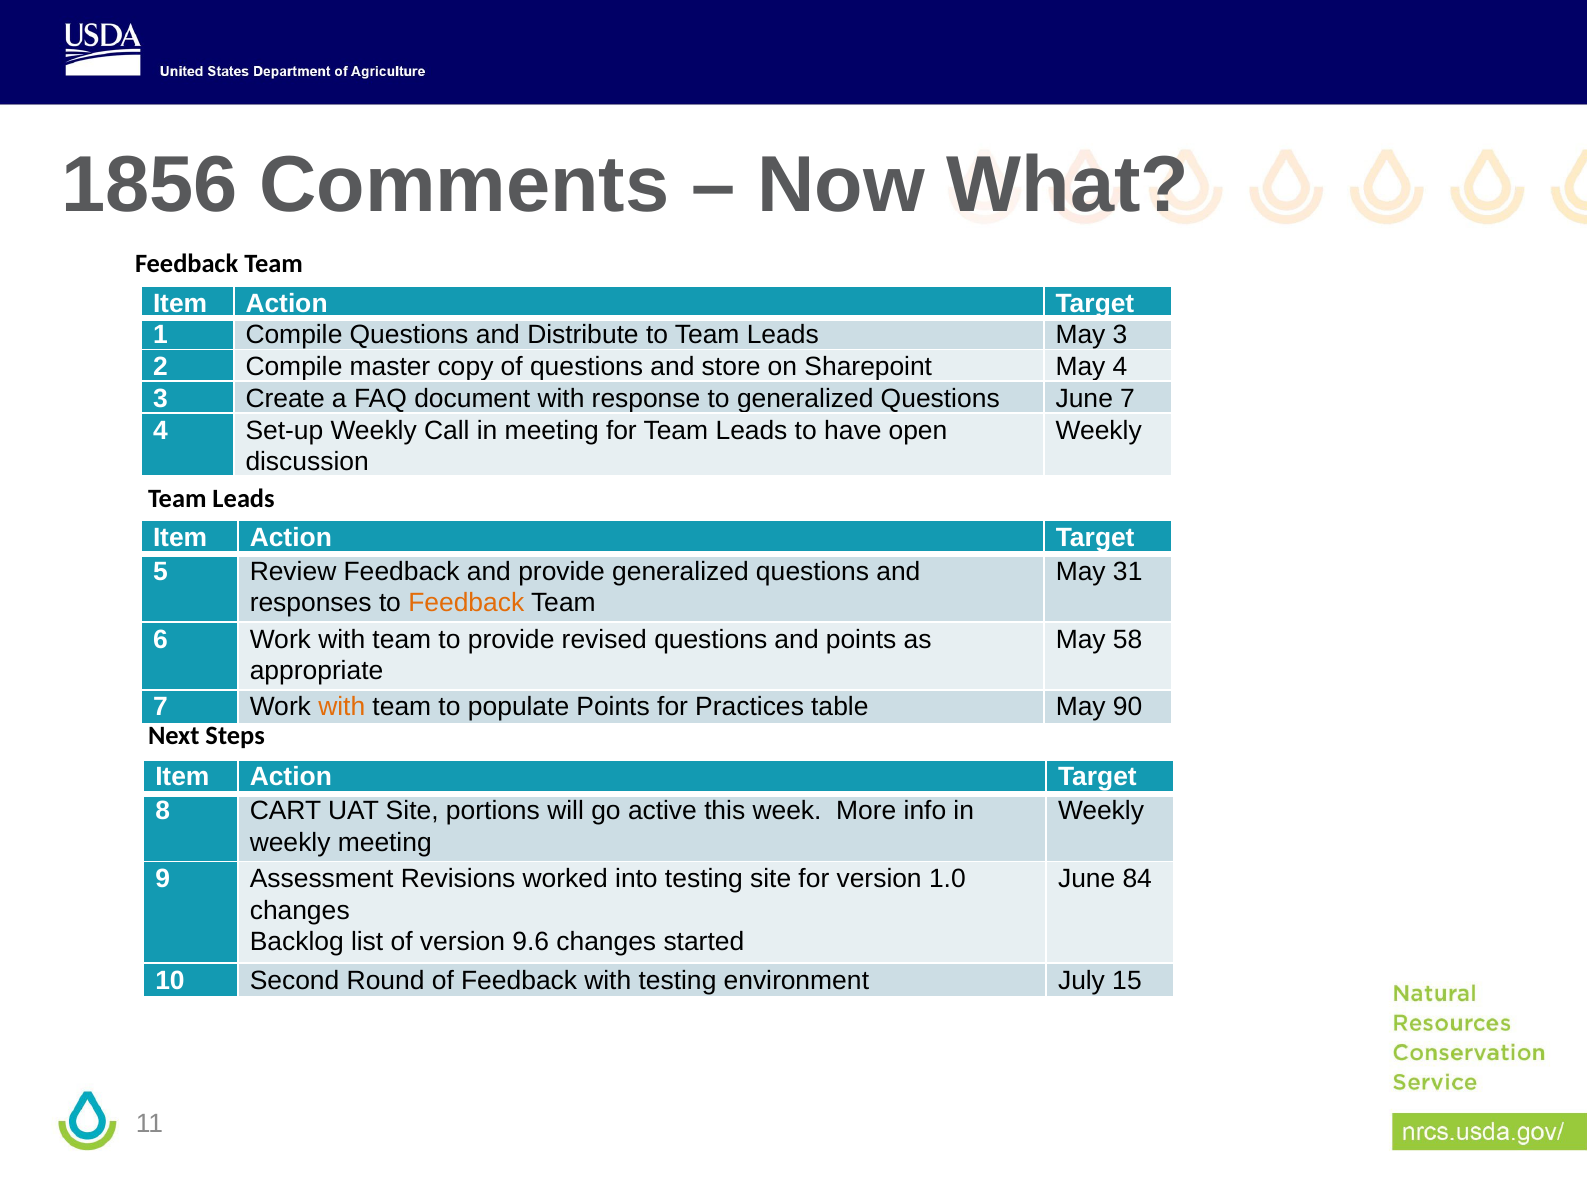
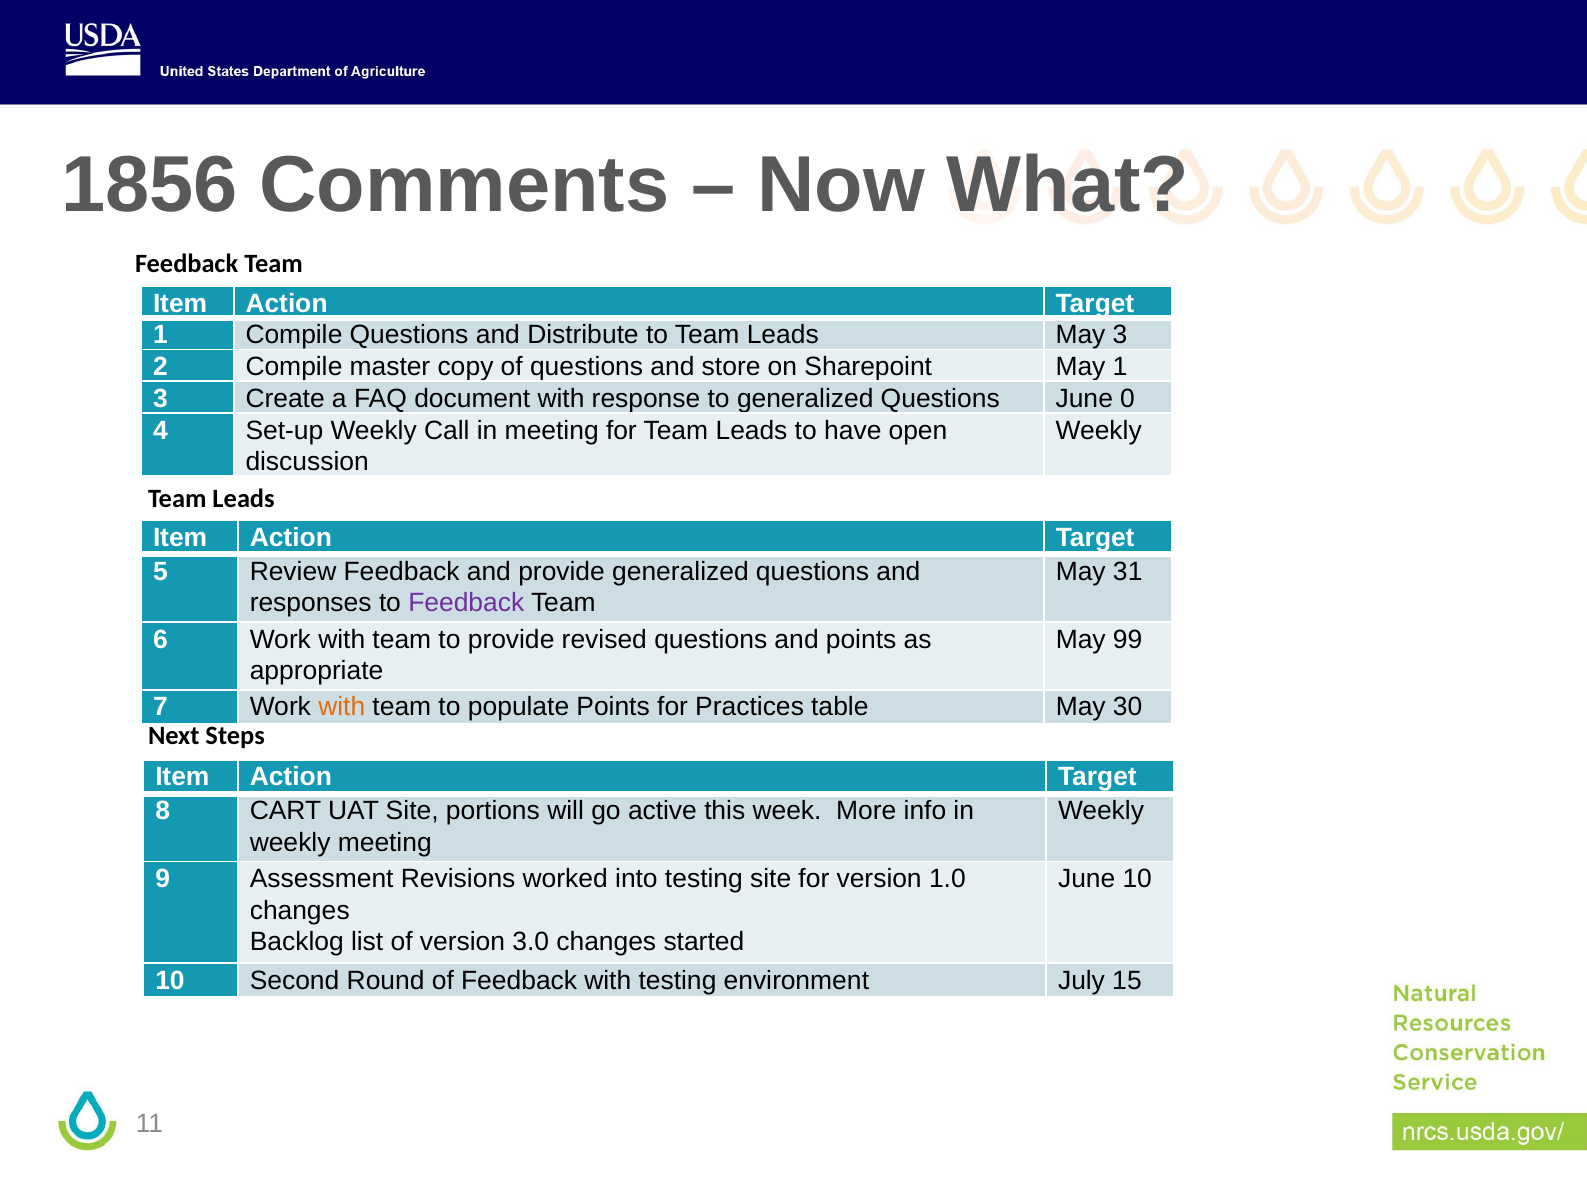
May 4: 4 -> 1
June 7: 7 -> 0
Feedback at (466, 603) colour: orange -> purple
58: 58 -> 99
90: 90 -> 30
June 84: 84 -> 10
9.6: 9.6 -> 3.0
